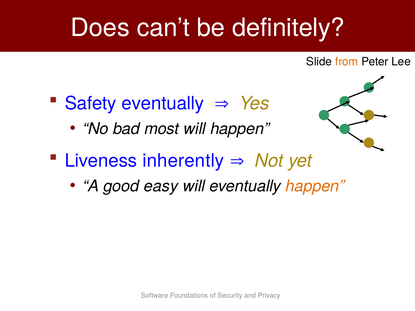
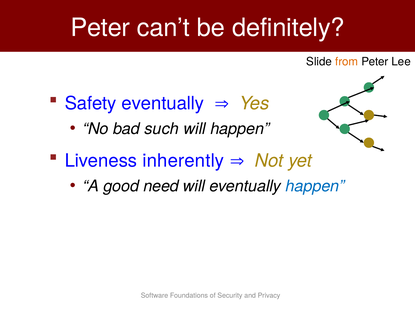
Does at (100, 28): Does -> Peter
most: most -> such
easy: easy -> need
happen at (315, 186) colour: orange -> blue
